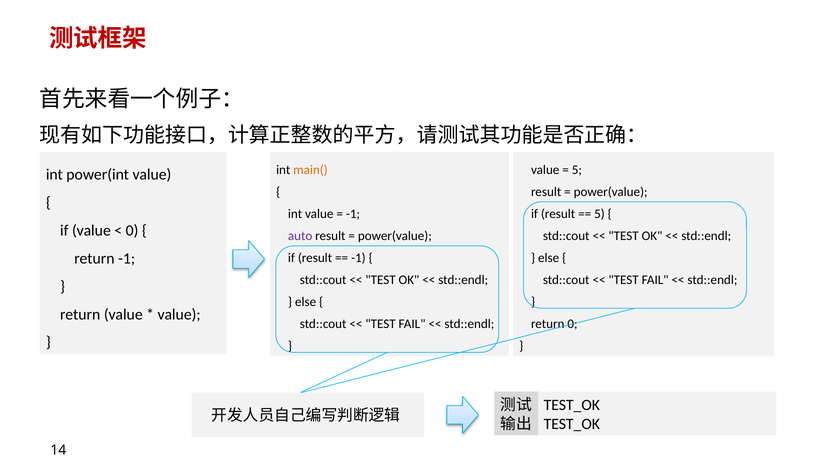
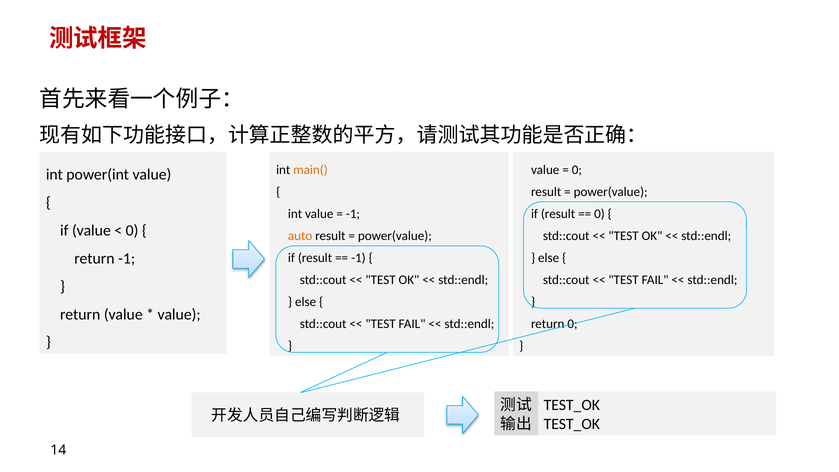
5 at (577, 170): 5 -> 0
5 at (599, 214): 5 -> 0
auto colour: purple -> orange
